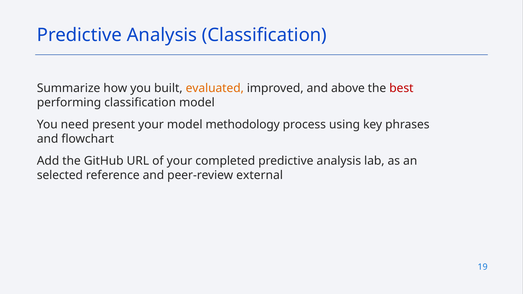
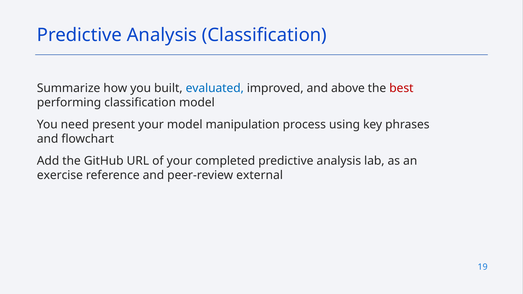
evaluated colour: orange -> blue
methodology: methodology -> manipulation
selected: selected -> exercise
